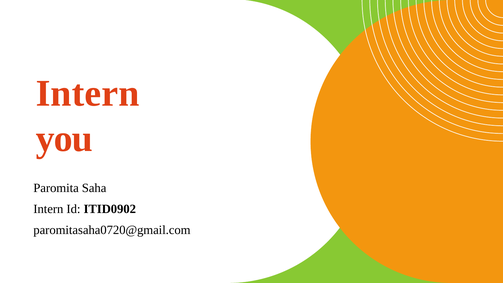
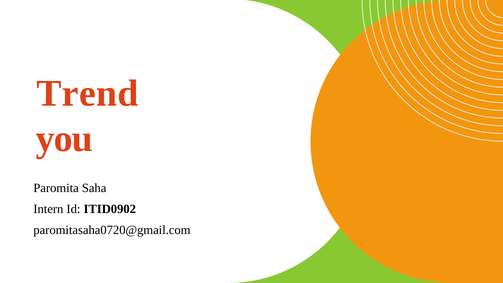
Intern at (88, 94): Intern -> Trend
